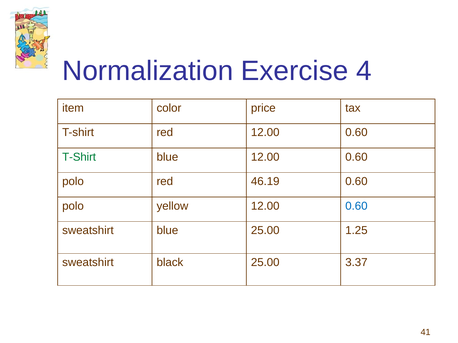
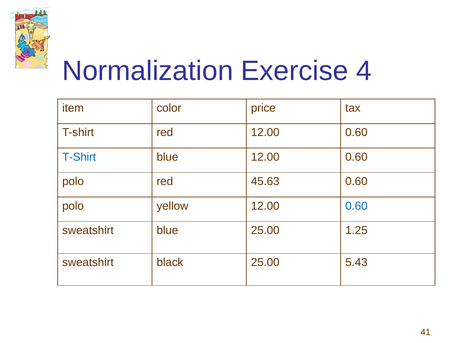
T-Shirt at (79, 157) colour: green -> blue
46.19: 46.19 -> 45.63
3.37: 3.37 -> 5.43
